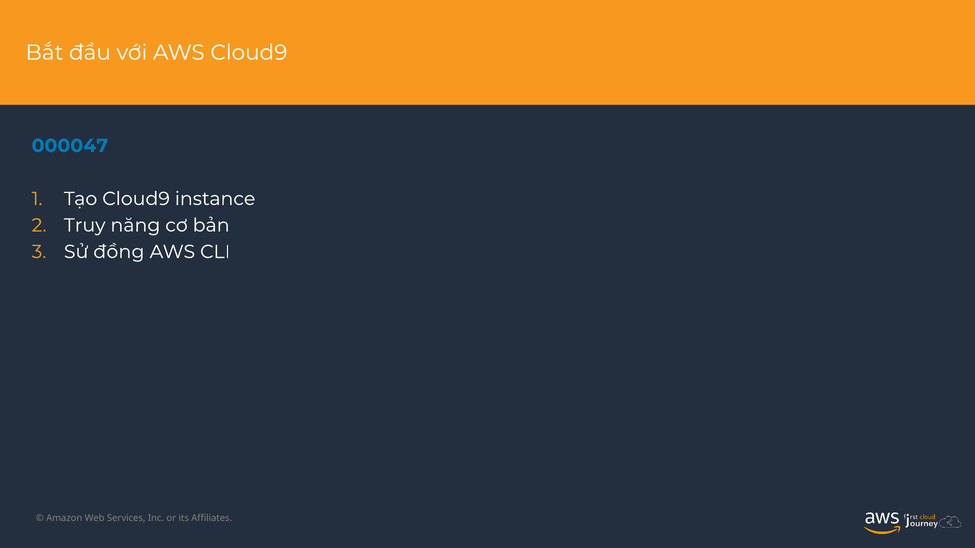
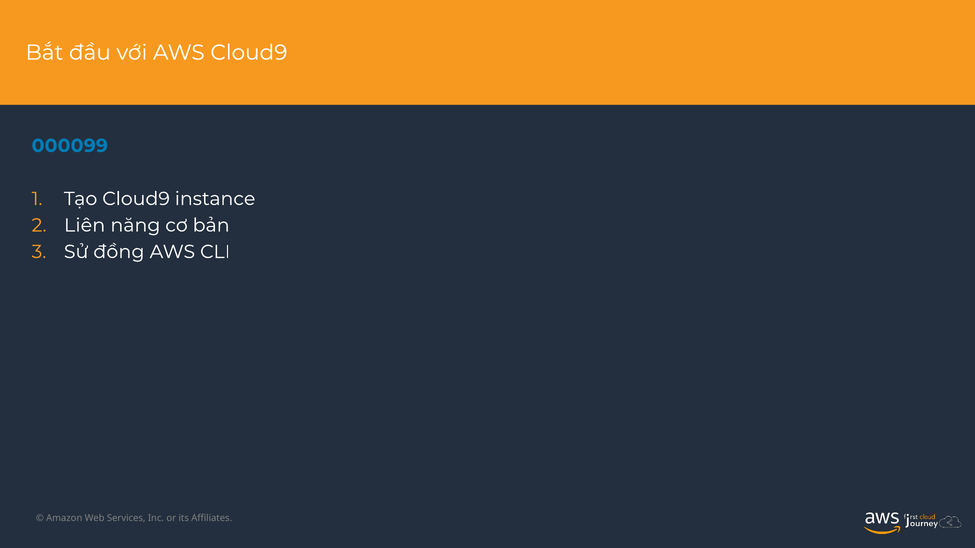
000047: 000047 -> 000099
Truy: Truy -> Liên
